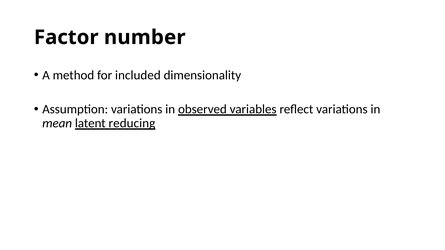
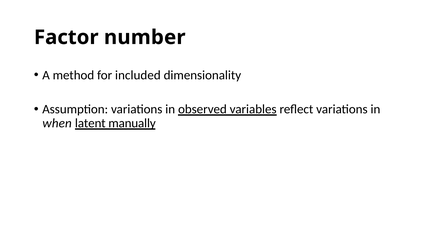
mean: mean -> when
reducing: reducing -> manually
